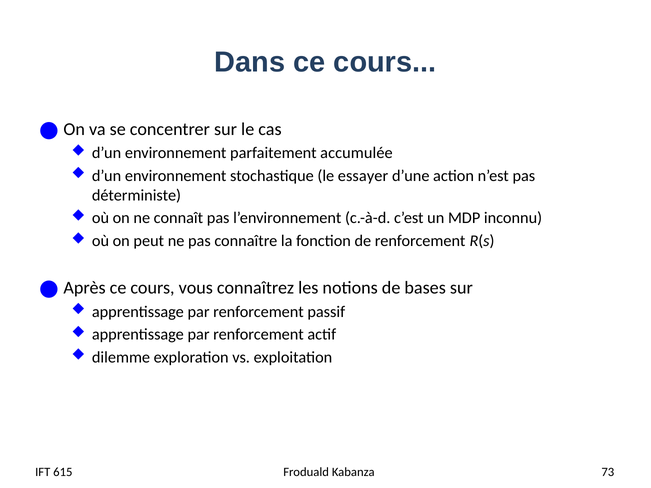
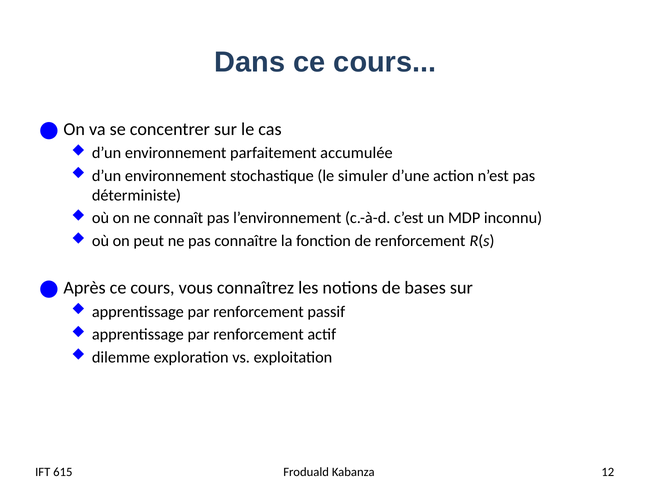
essayer: essayer -> simuler
73: 73 -> 12
